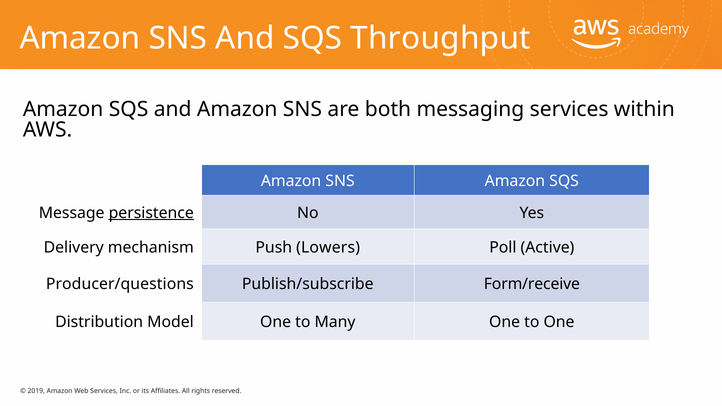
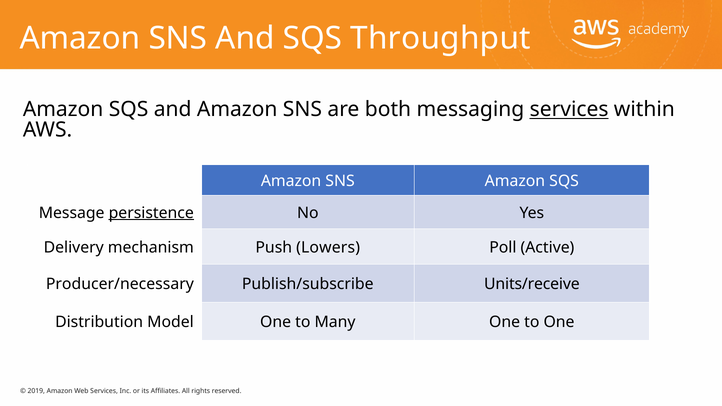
services at (569, 110) underline: none -> present
Producer/questions: Producer/questions -> Producer/necessary
Form/receive: Form/receive -> Units/receive
